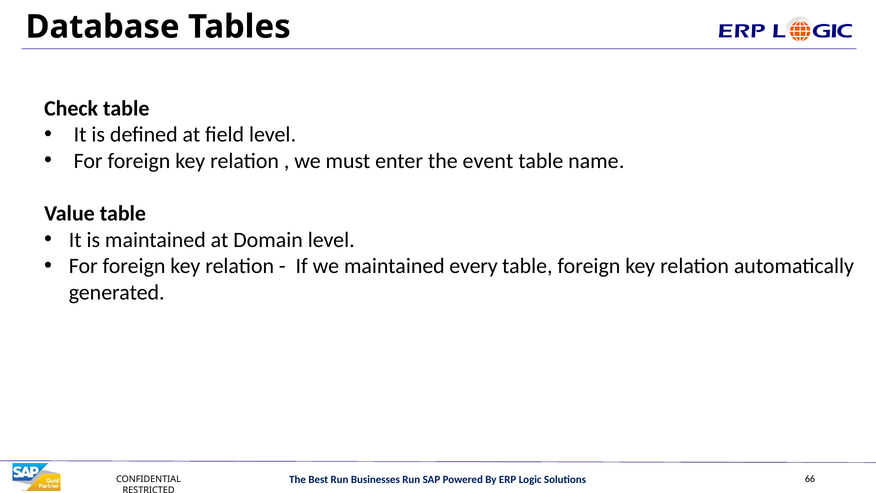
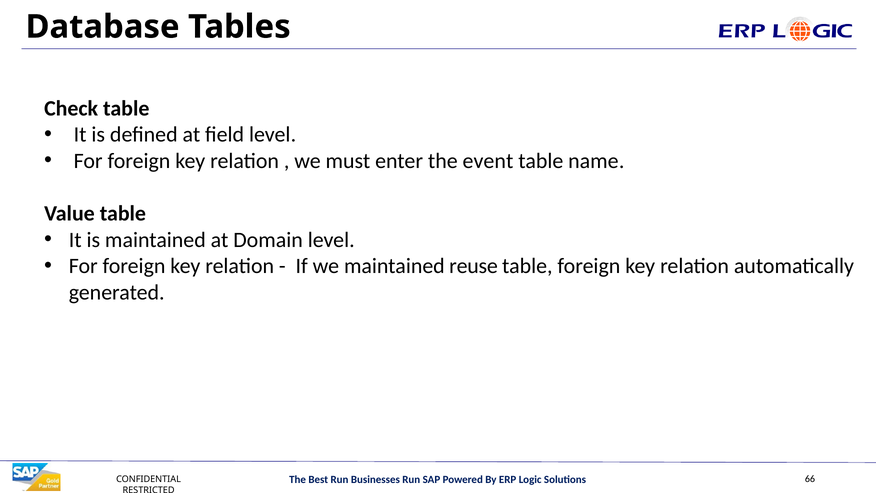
every: every -> reuse
